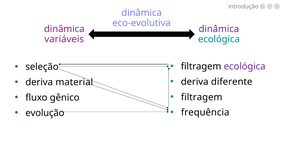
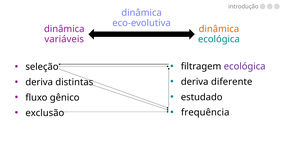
dinâmica at (219, 29) colour: purple -> orange
material: material -> distintas
filtragem at (202, 97): filtragem -> estudado
evolução: evolução -> exclusão
